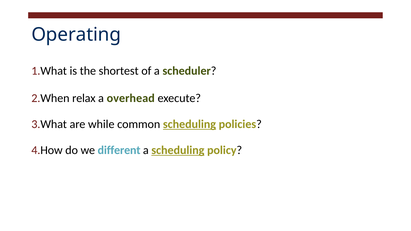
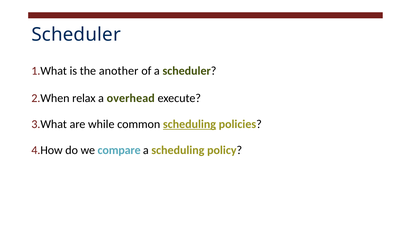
Operating at (76, 35): Operating -> Scheduler
shortest: shortest -> another
different: different -> compare
scheduling at (178, 150) underline: present -> none
